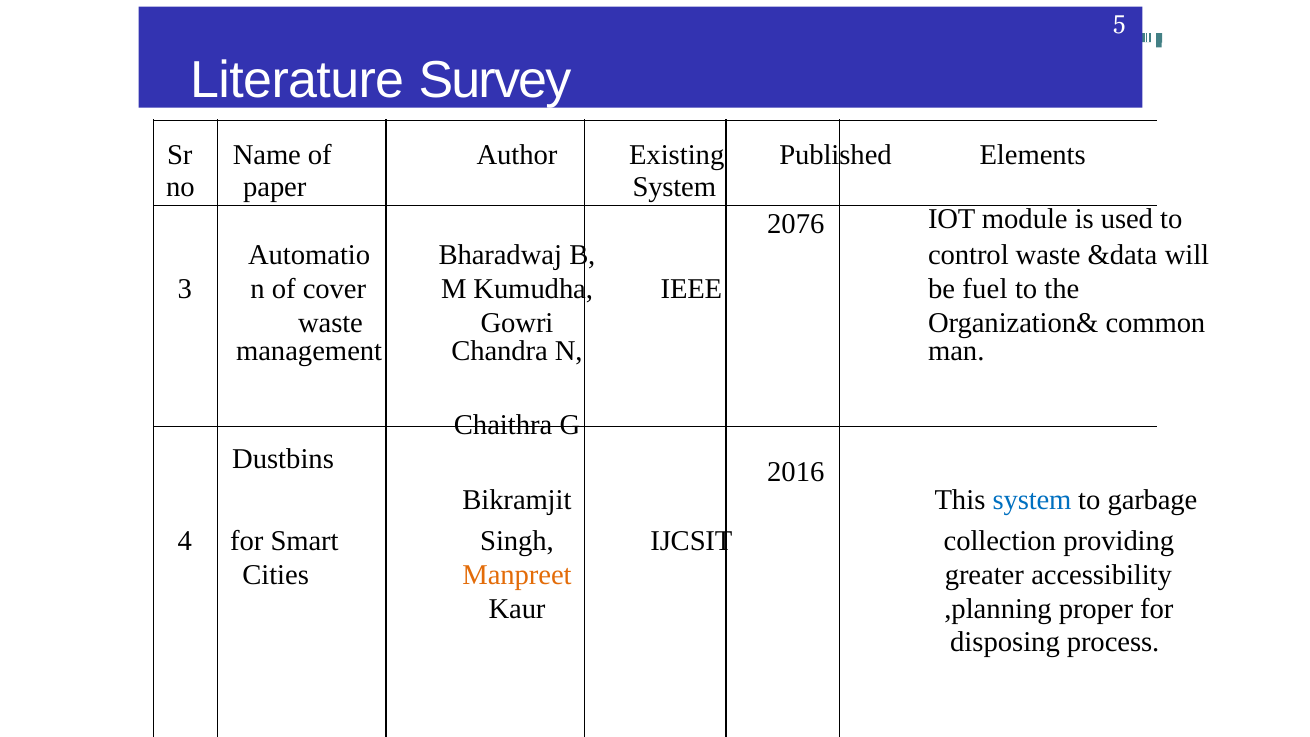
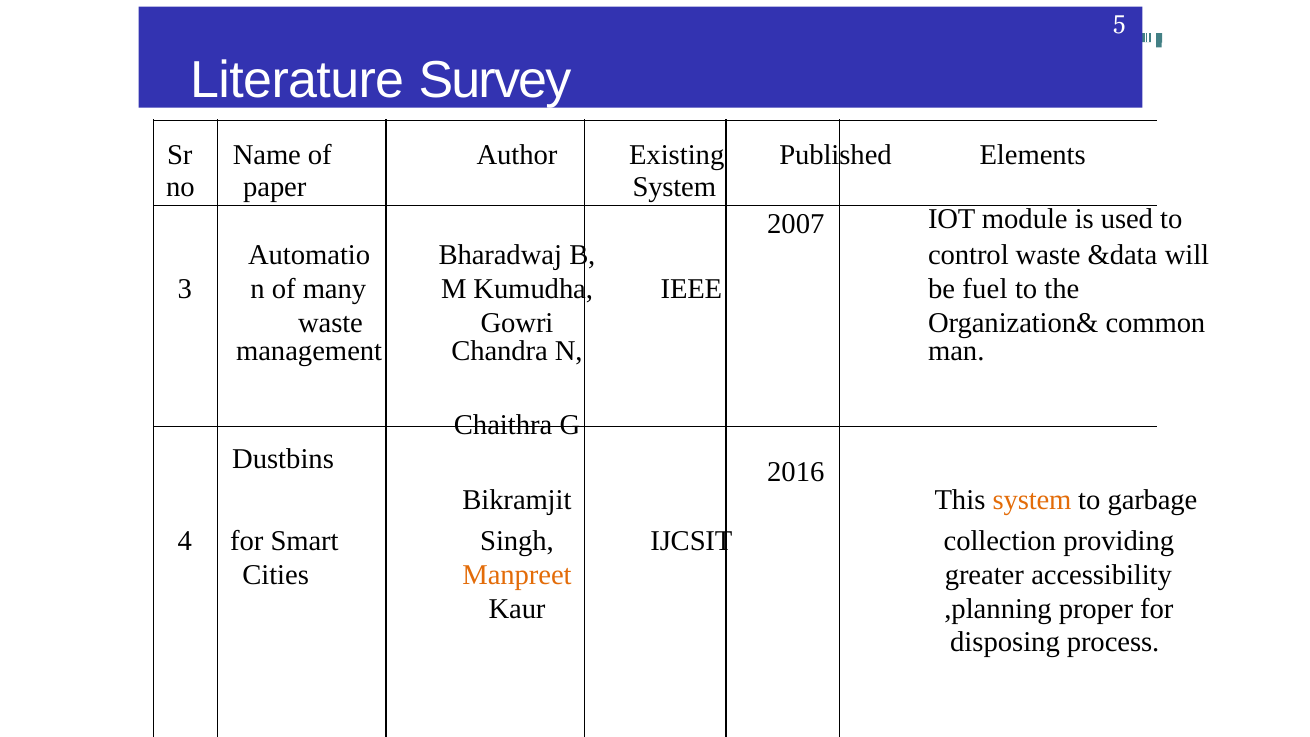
2076: 2076 -> 2007
cover: cover -> many
system at (1032, 500) colour: blue -> orange
